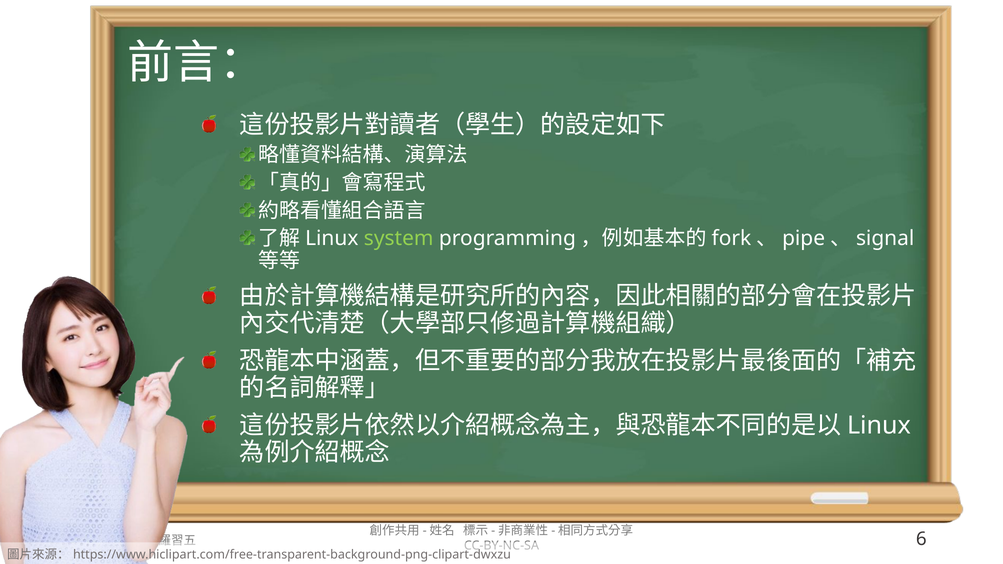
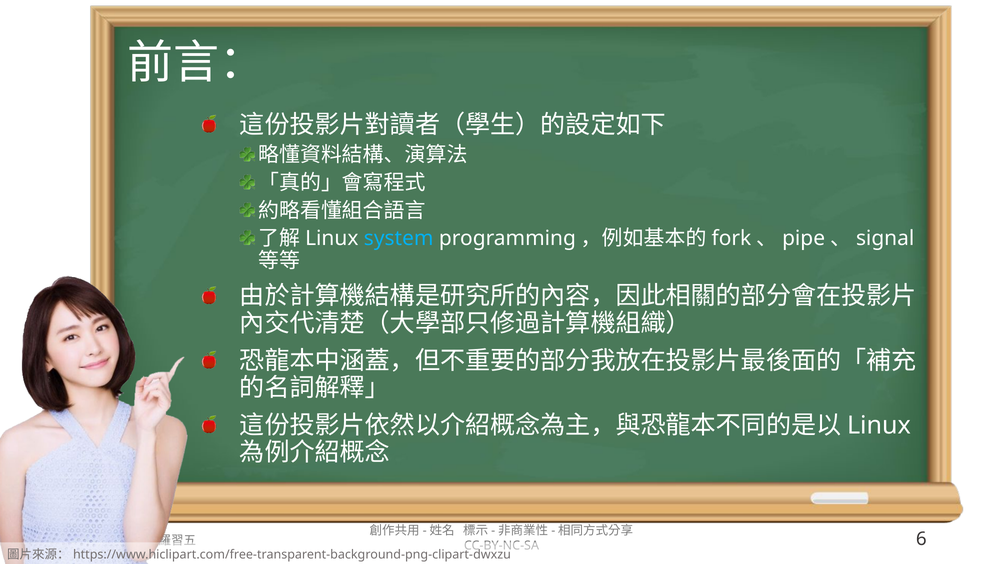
system colour: light green -> light blue
